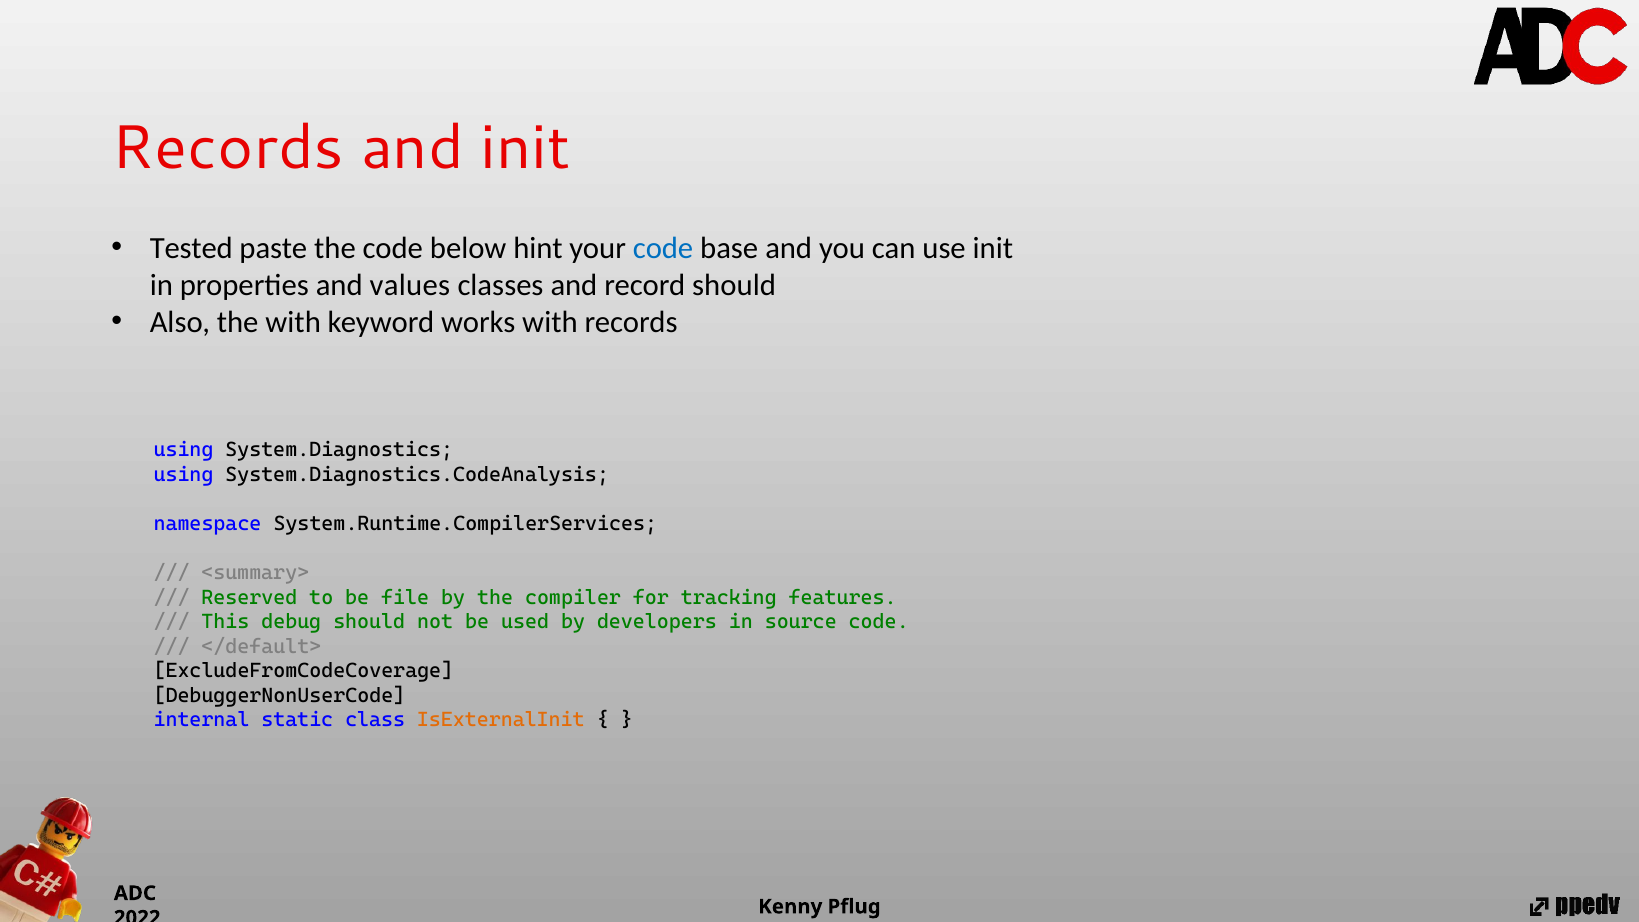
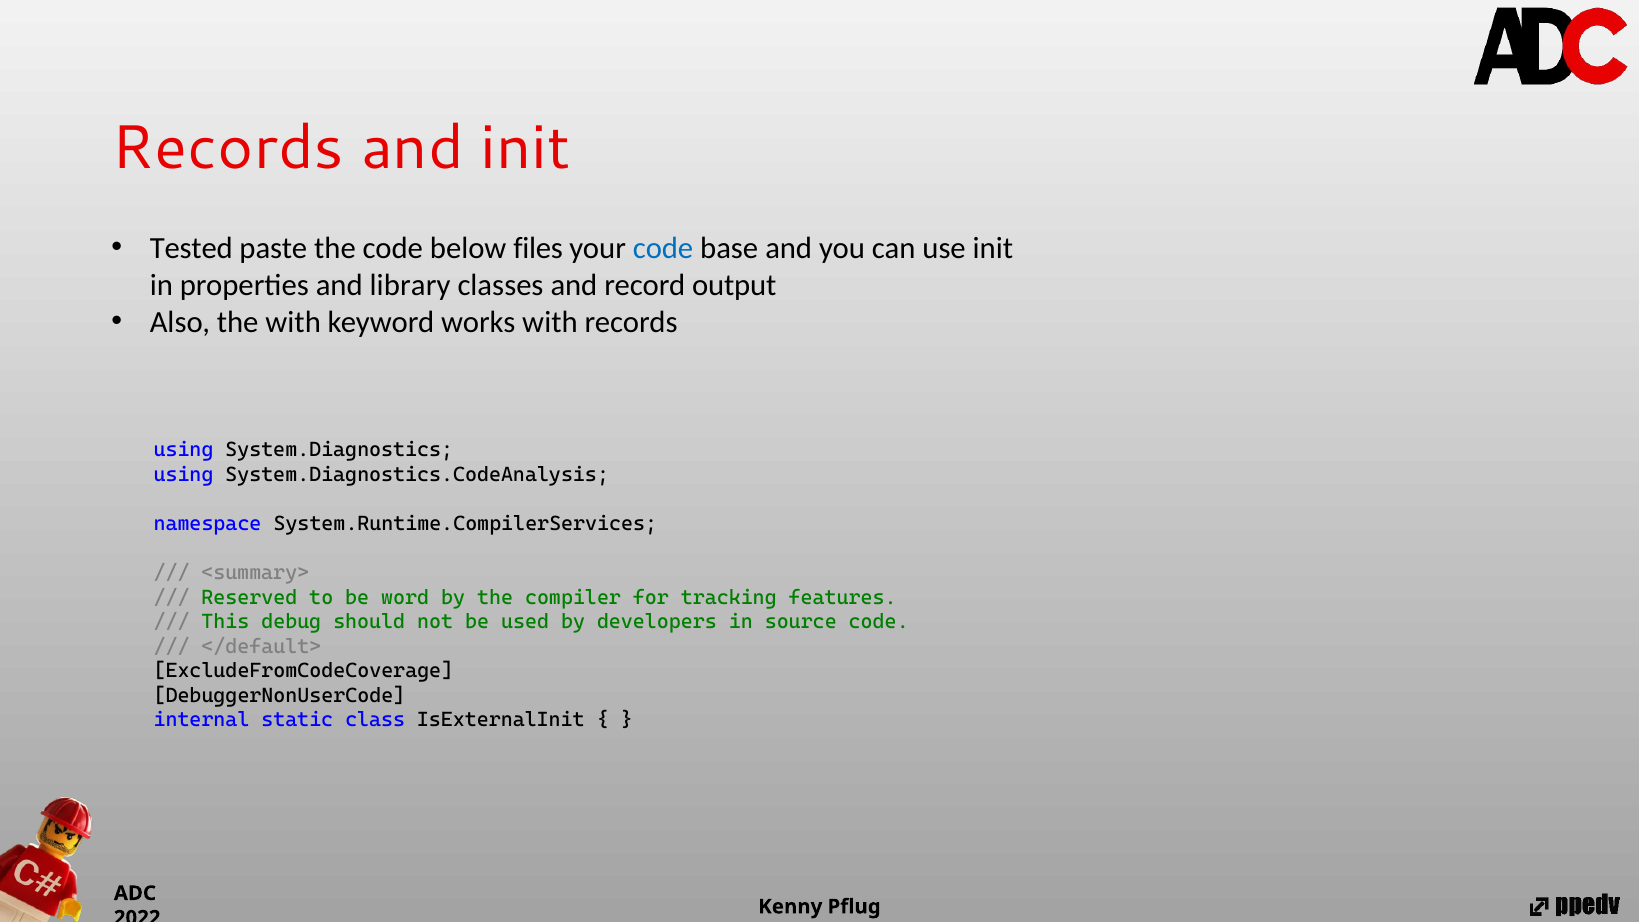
hint: hint -> files
values: values -> library
record should: should -> output
file: file -> word
IsExternalInit colour: orange -> black
